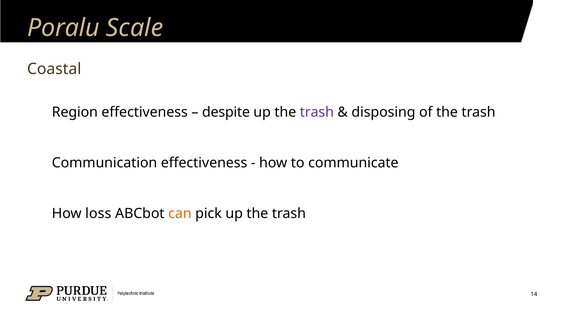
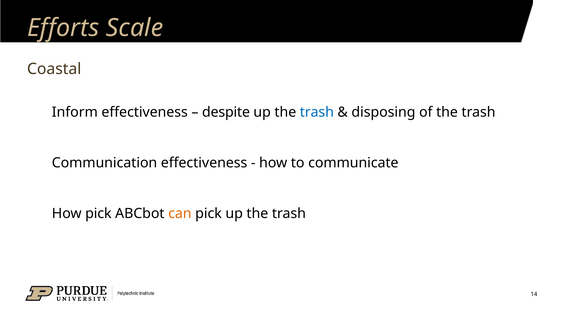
Poralu: Poralu -> Efforts
Region: Region -> Inform
trash at (317, 112) colour: purple -> blue
How loss: loss -> pick
